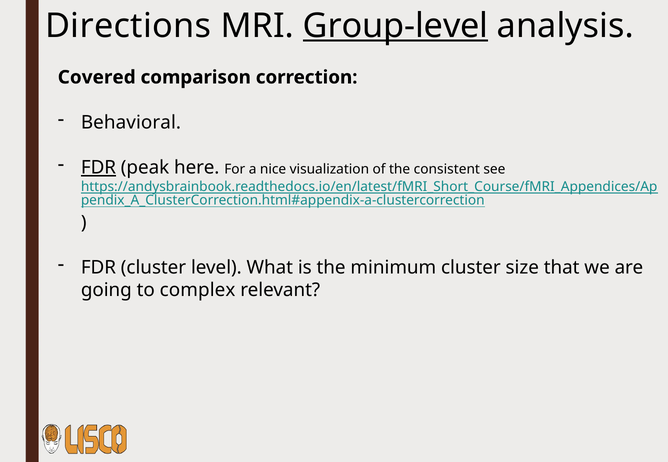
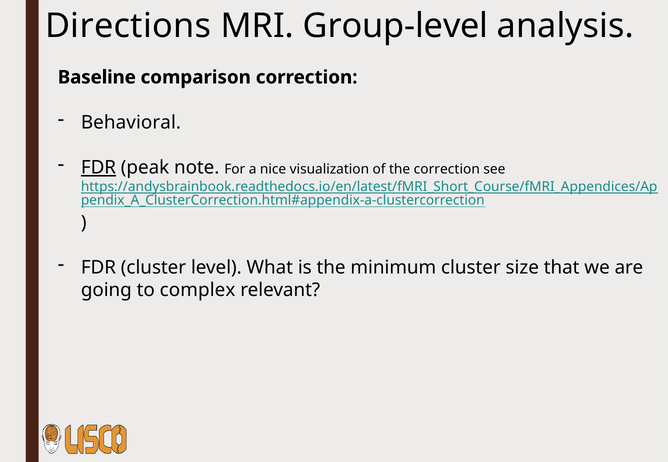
Group-level underline: present -> none
Covered: Covered -> Baseline
here: here -> note
the consistent: consistent -> correction
